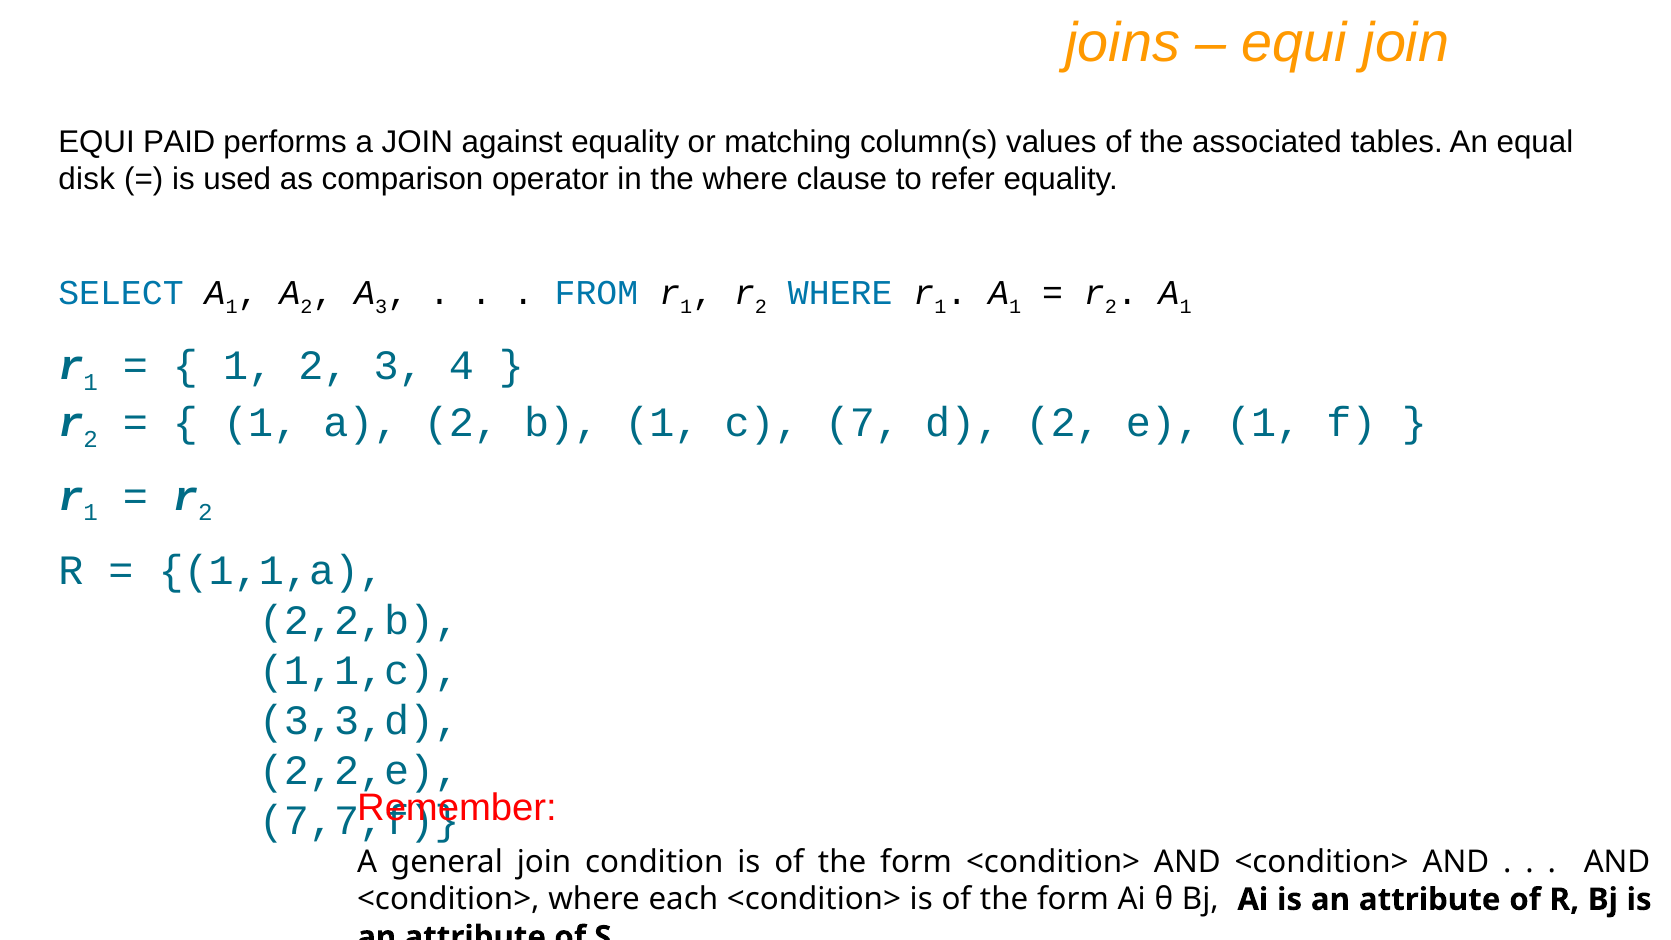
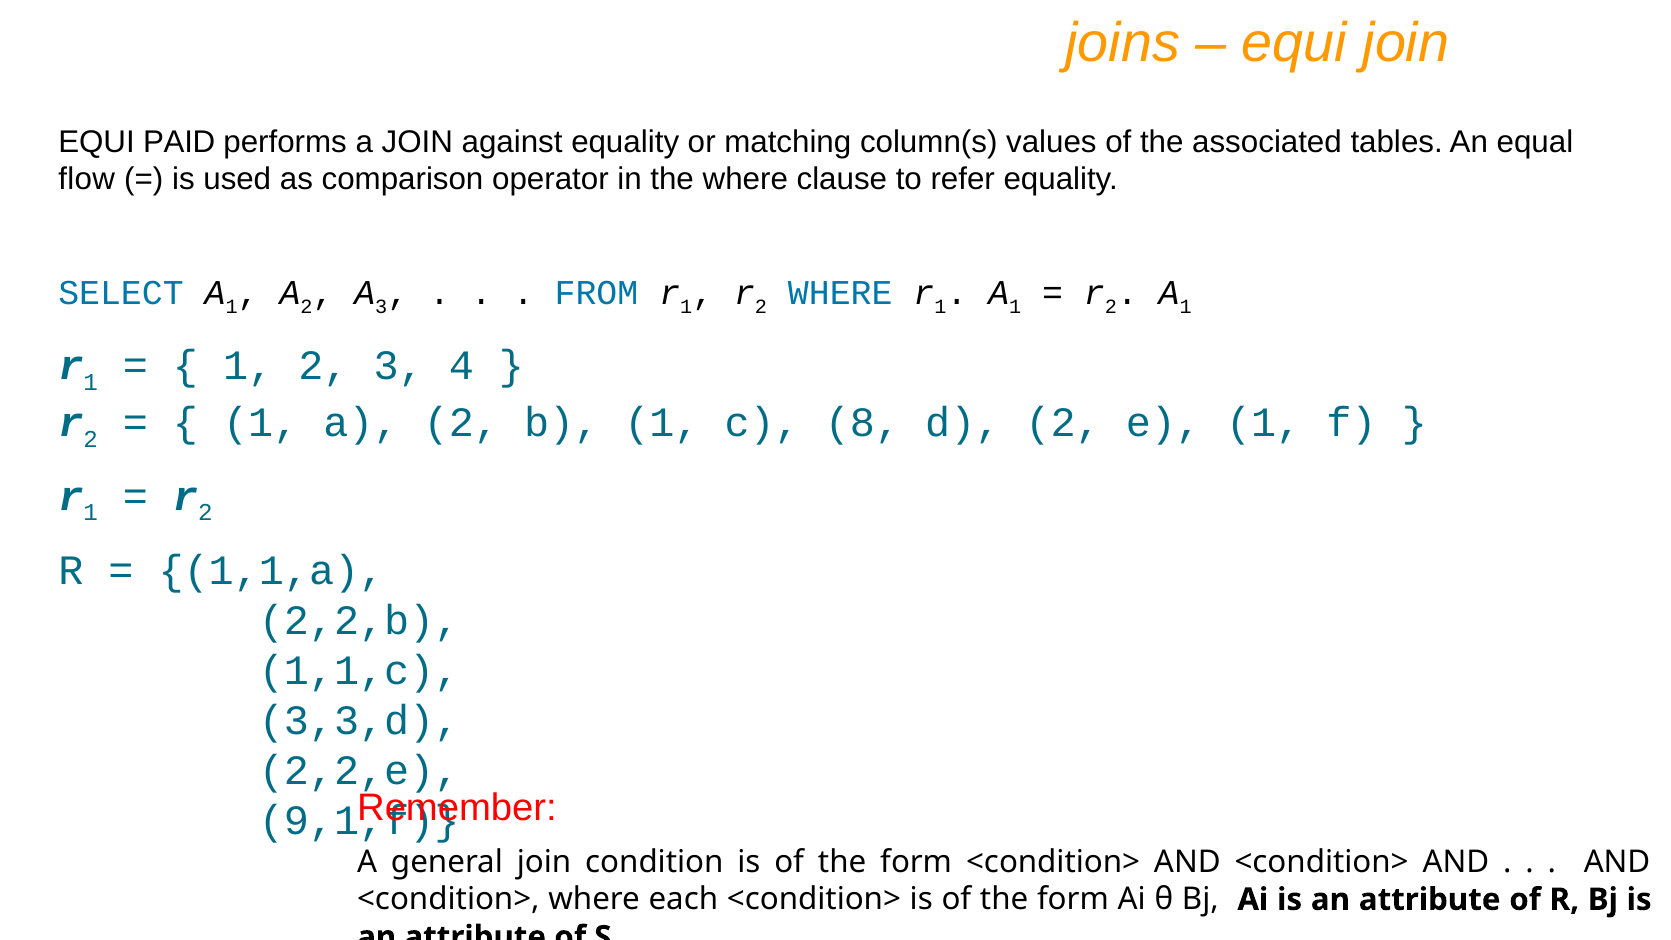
disk: disk -> flow
7: 7 -> 8
7,7,f: 7,7,f -> 9,1,f
